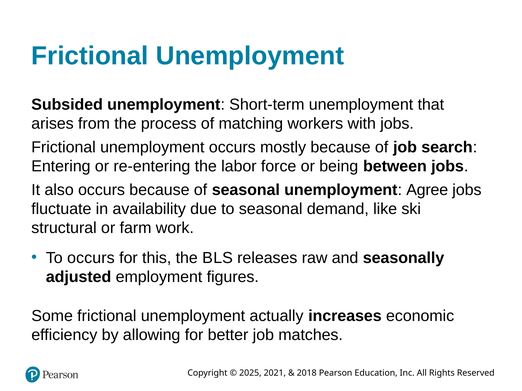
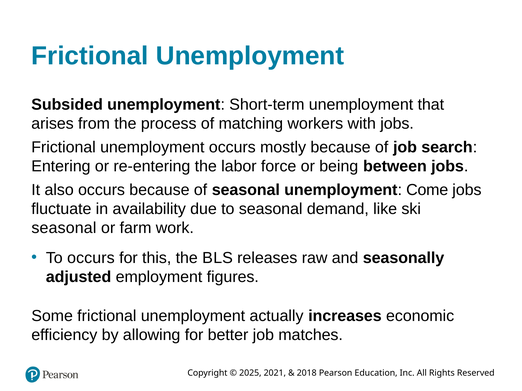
Agree: Agree -> Come
structural at (64, 228): structural -> seasonal
